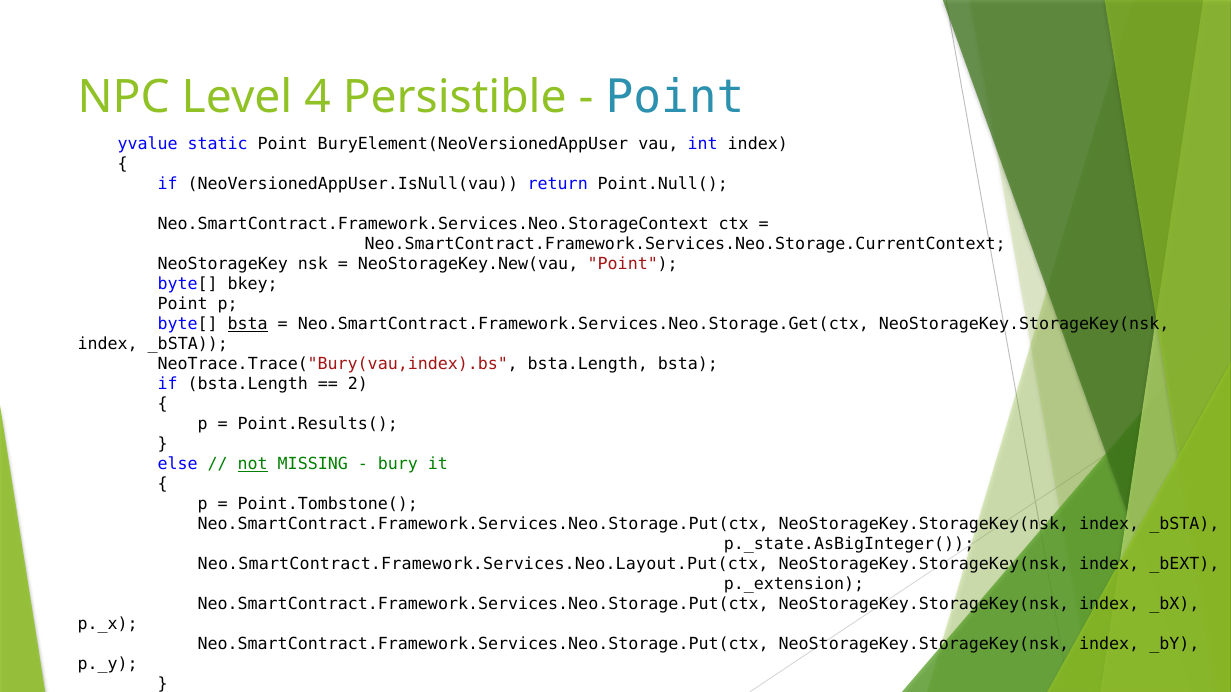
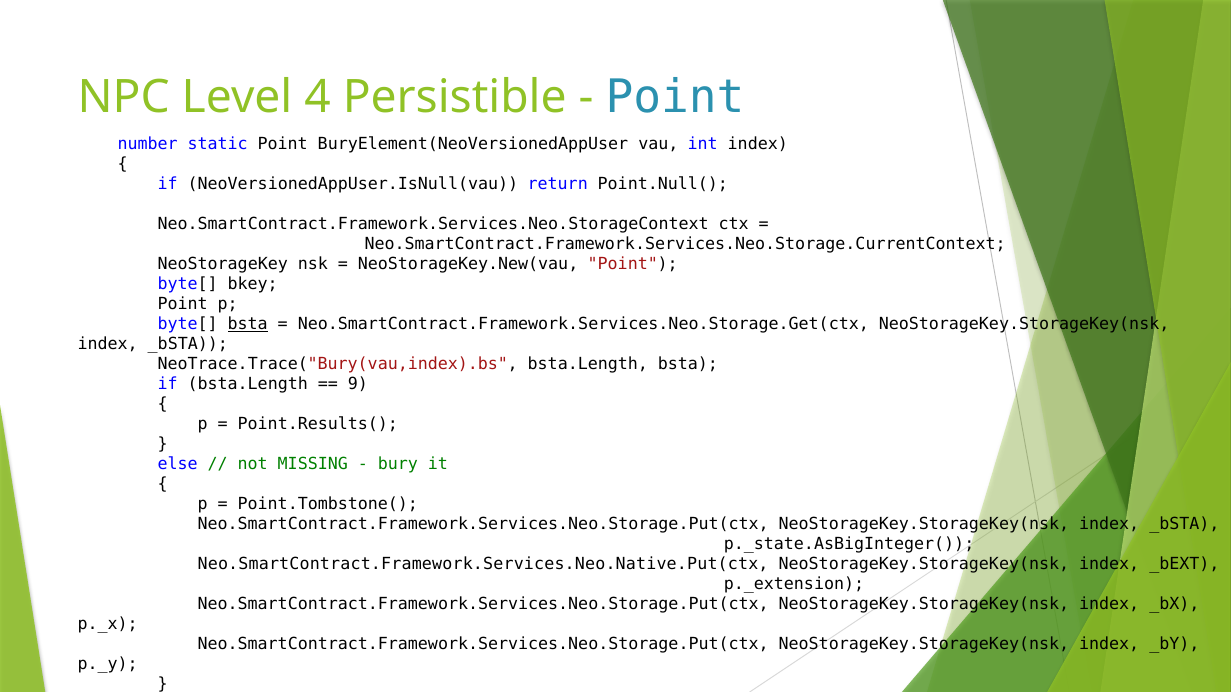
yvalue: yvalue -> number
2: 2 -> 9
not underline: present -> none
Neo.SmartContract.Framework.Services.Neo.Layout.Put(ctx: Neo.SmartContract.Framework.Services.Neo.Layout.Put(ctx -> Neo.SmartContract.Framework.Services.Neo.Native.Put(ctx
